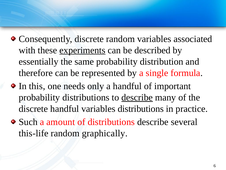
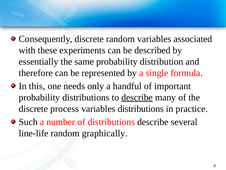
experiments underline: present -> none
discrete handful: handful -> process
amount: amount -> number
this-life: this-life -> line-life
